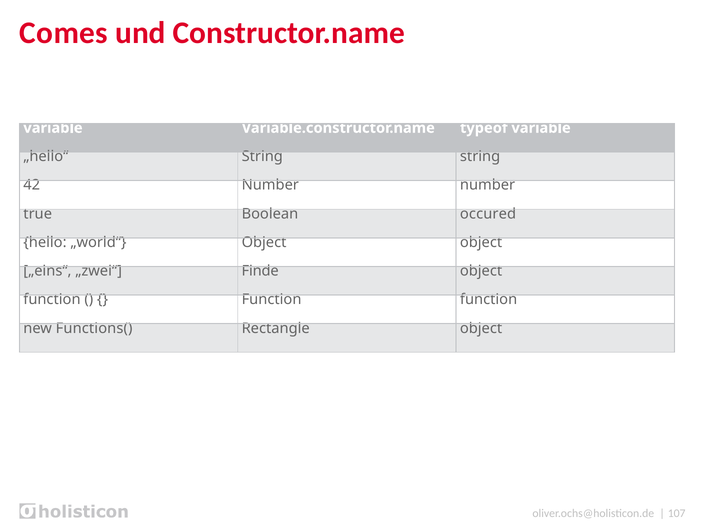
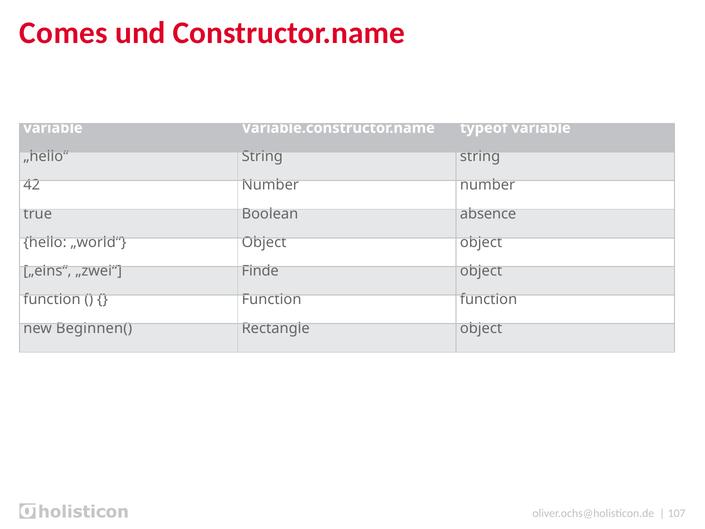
occured: occured -> absence
Functions(: Functions( -> Beginnen(
